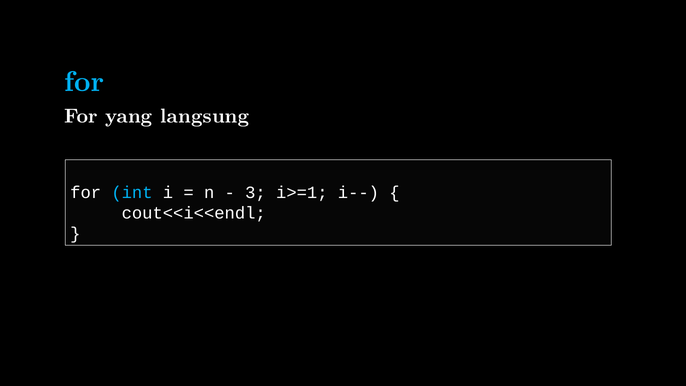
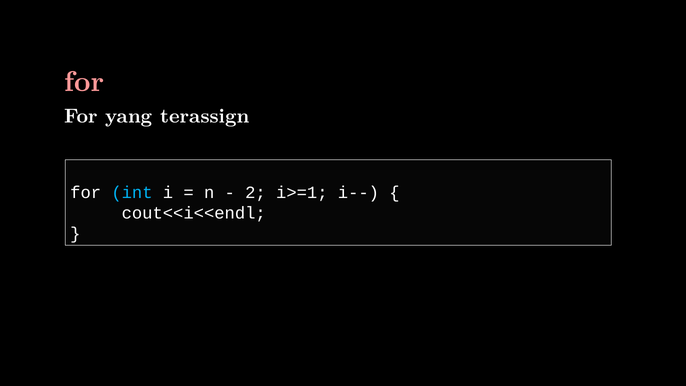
for at (84, 82) colour: light blue -> pink
langsung: langsung -> terassign
3: 3 -> 2
